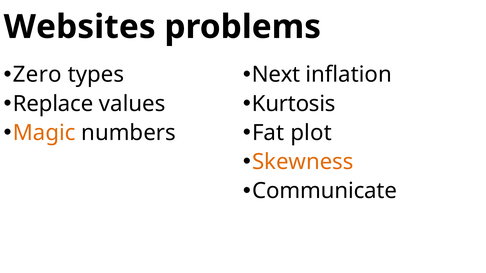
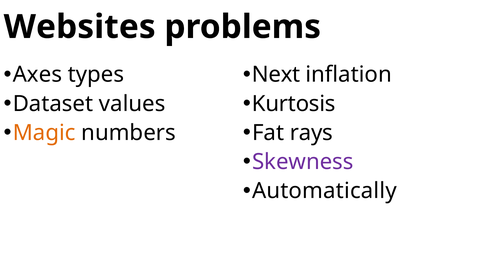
Zero: Zero -> Axes
Replace: Replace -> Dataset
plot: plot -> rays
Skewness colour: orange -> purple
Communicate: Communicate -> Automatically
